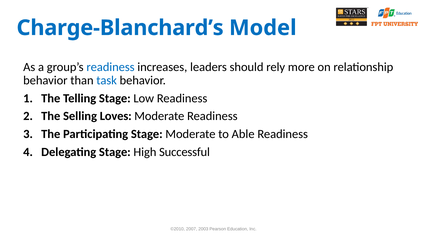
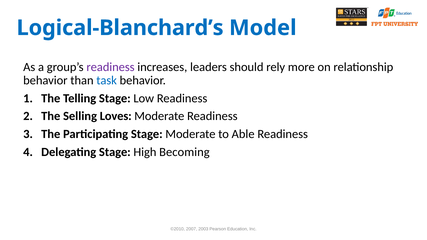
Charge-Blanchard’s: Charge-Blanchard’s -> Logical-Blanchard’s
readiness at (111, 67) colour: blue -> purple
Successful: Successful -> Becoming
